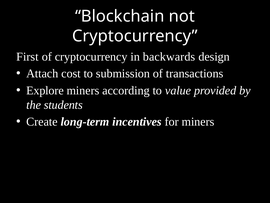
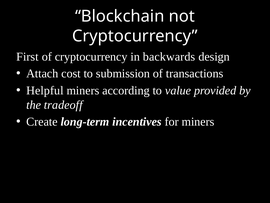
Explore: Explore -> Helpful
students: students -> tradeoff
